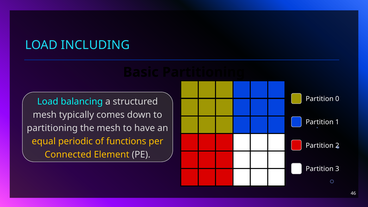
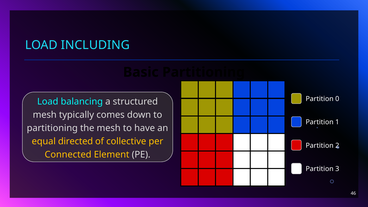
periodic: periodic -> directed
functions: functions -> collective
